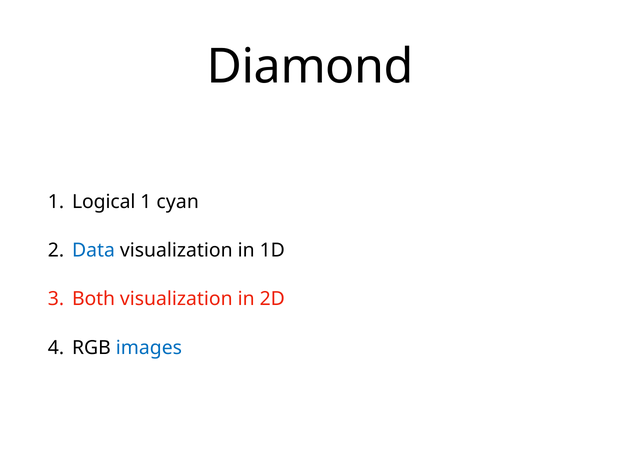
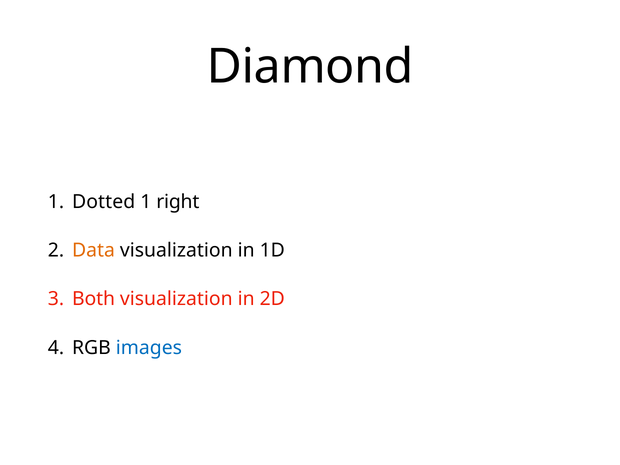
Logical: Logical -> Dotted
cyan: cyan -> right
Data colour: blue -> orange
